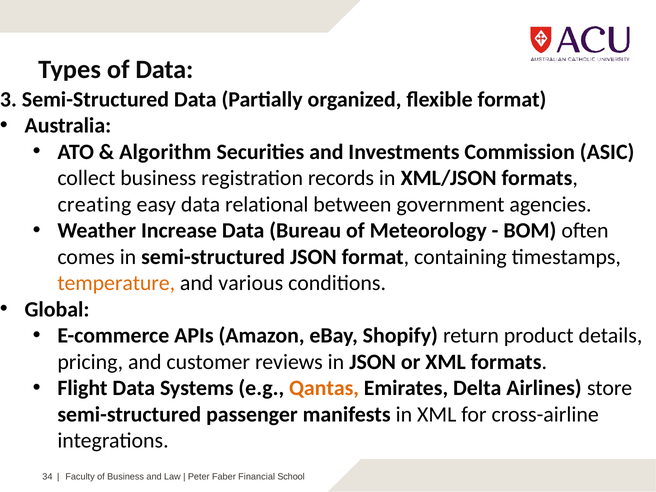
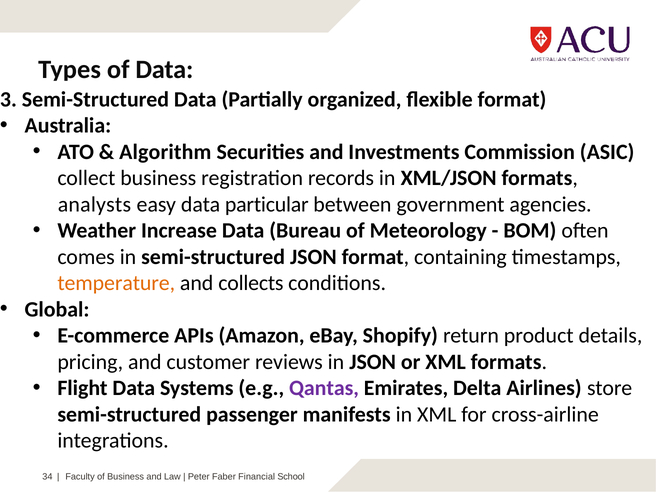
creating: creating -> analysts
relational: relational -> particular
various: various -> collects
Qantas colour: orange -> purple
